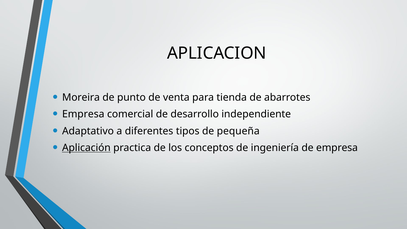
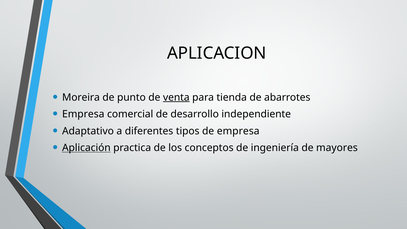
venta underline: none -> present
de pequeña: pequeña -> empresa
de empresa: empresa -> mayores
